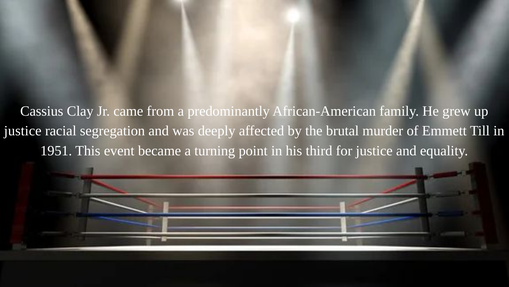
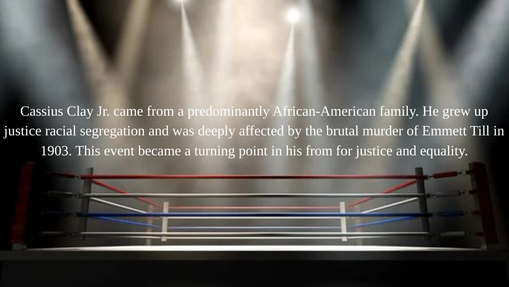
1951: 1951 -> 1903
his third: third -> from
